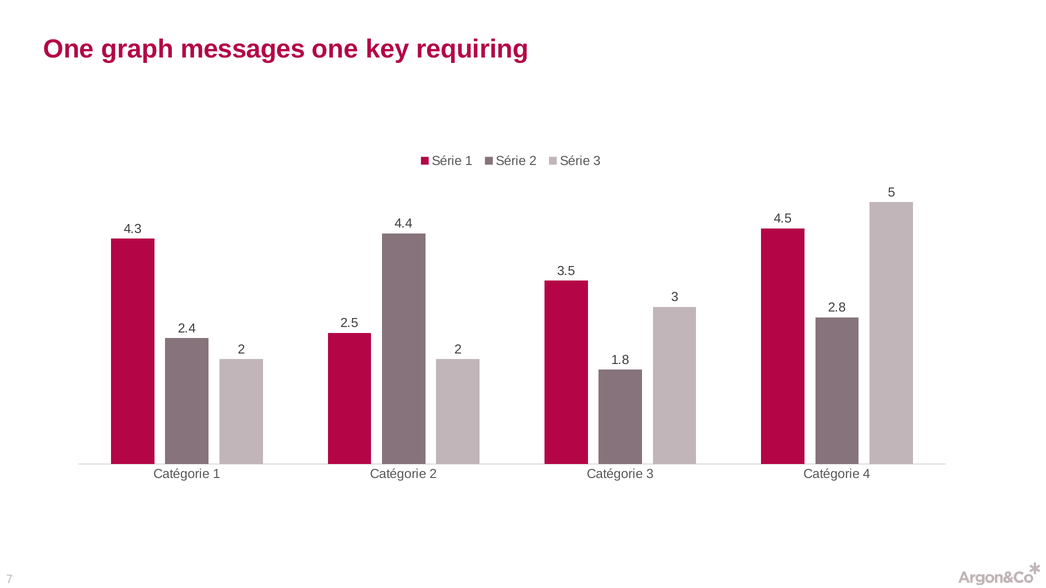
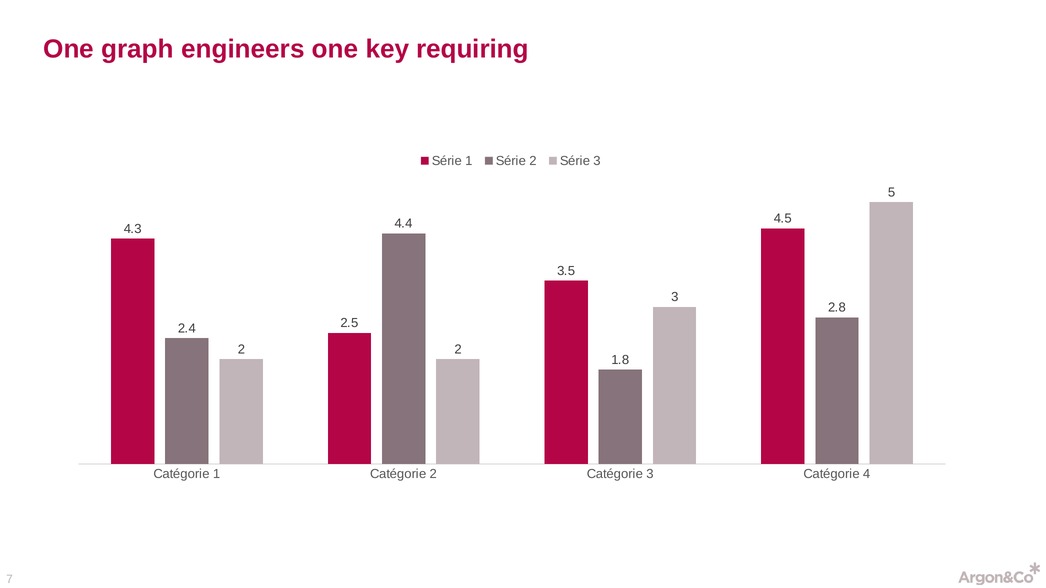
messages: messages -> engineers
